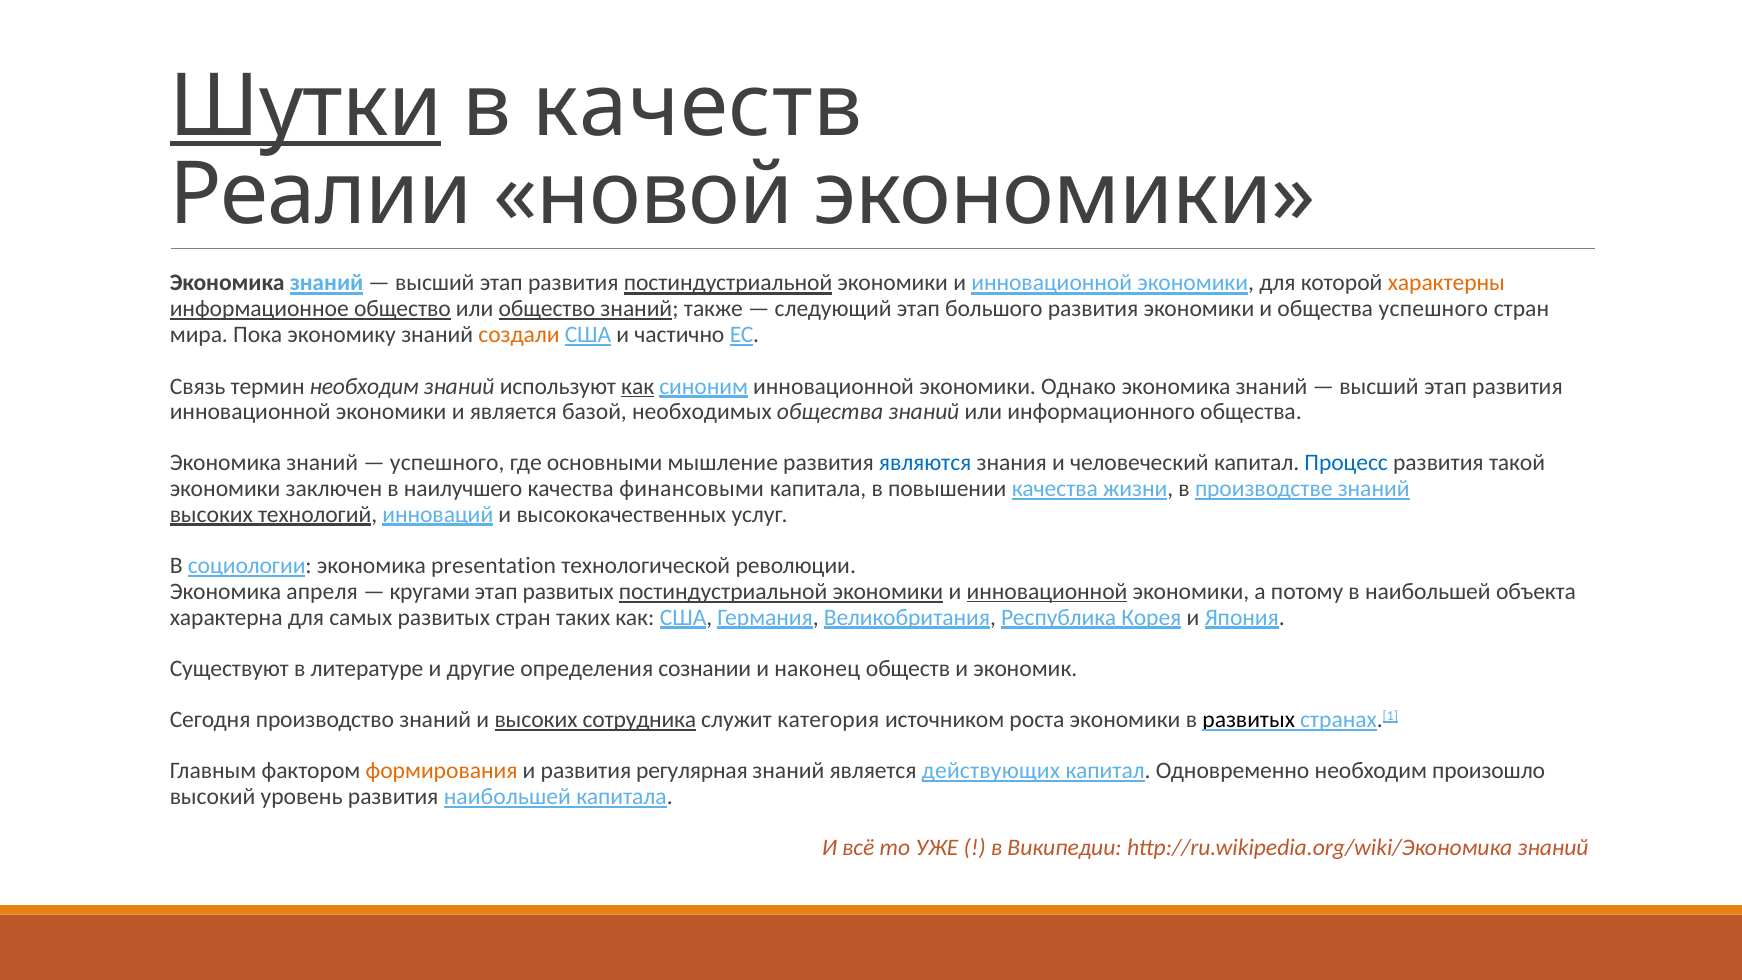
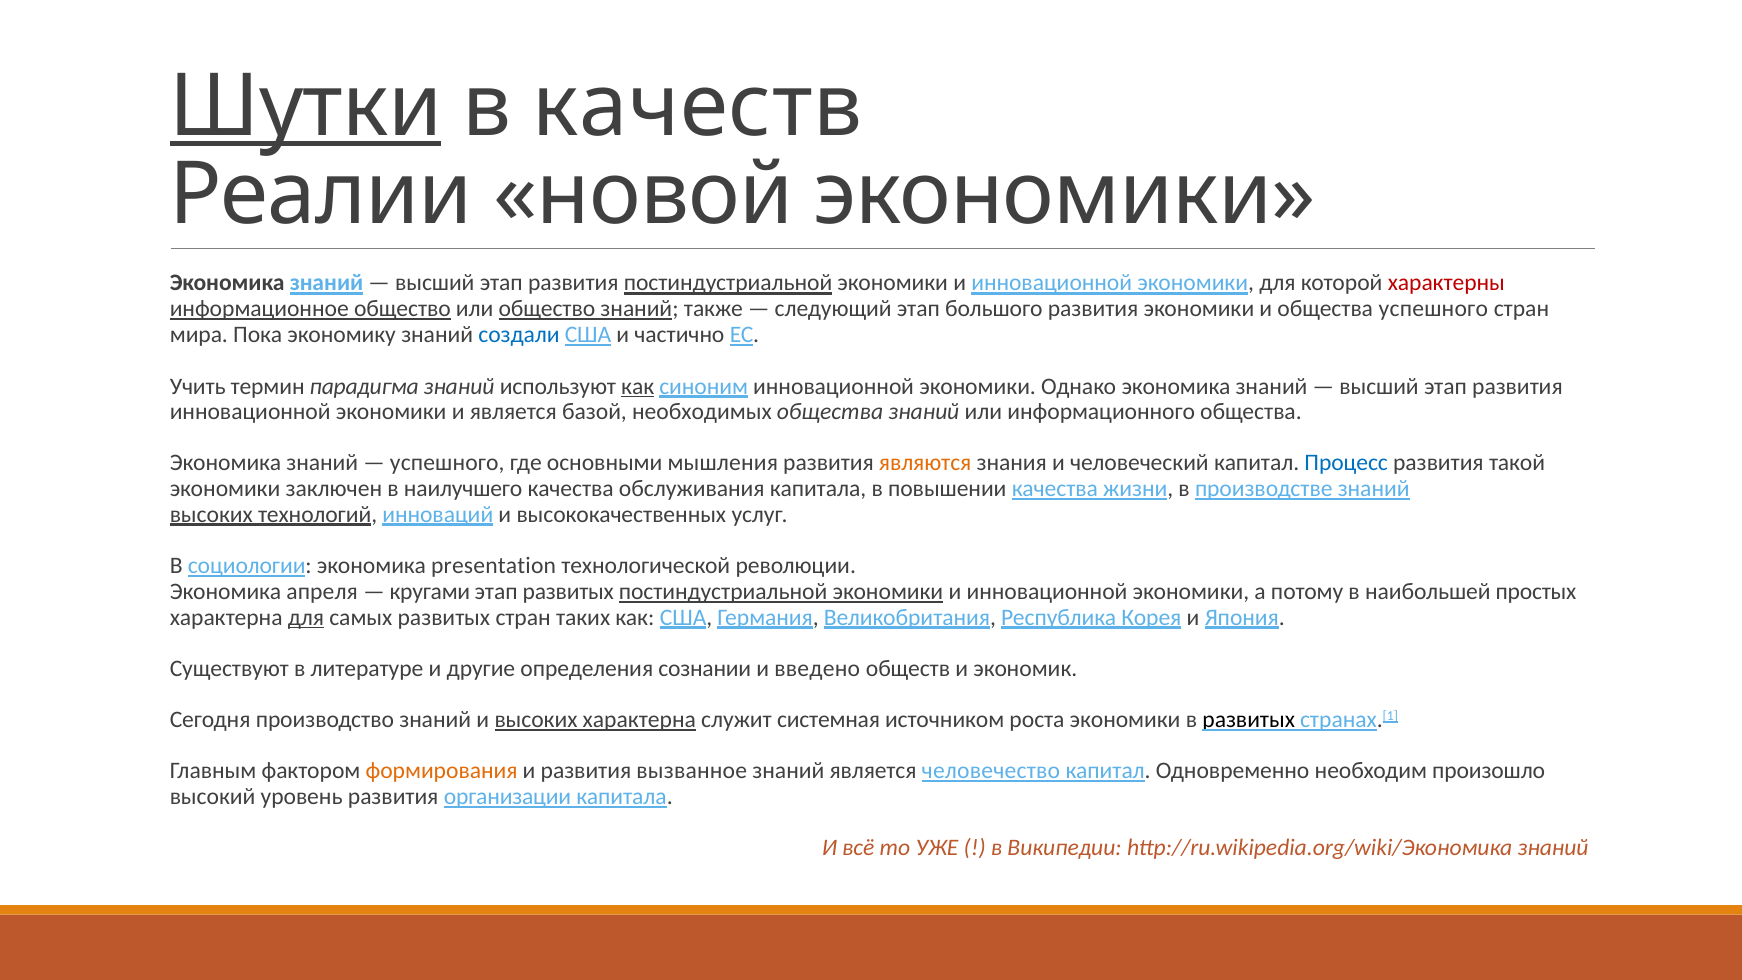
характерны colour: orange -> red
создали colour: orange -> blue
Связь: Связь -> Учить
термин необходим: необходим -> парадигма
мышление: мышление -> мышления
являются colour: blue -> orange
финансовыми: финансовыми -> обслуживания
инновационной at (1047, 591) underline: present -> none
объекта: объекта -> простых
для at (306, 617) underline: none -> present
наконец: наконец -> введено
высоких сотрудника: сотрудника -> характерна
категория: категория -> системная
регулярная: регулярная -> вызванное
действующих: действующих -> человечество
развития наибольшей: наибольшей -> организации
